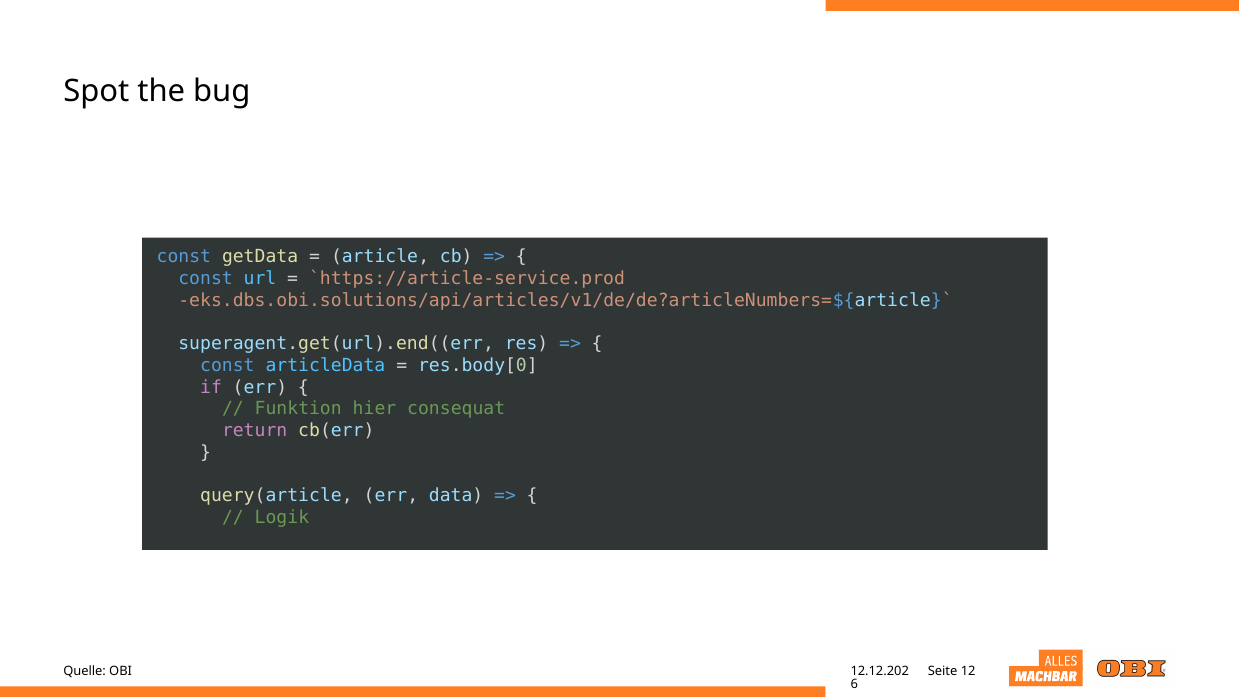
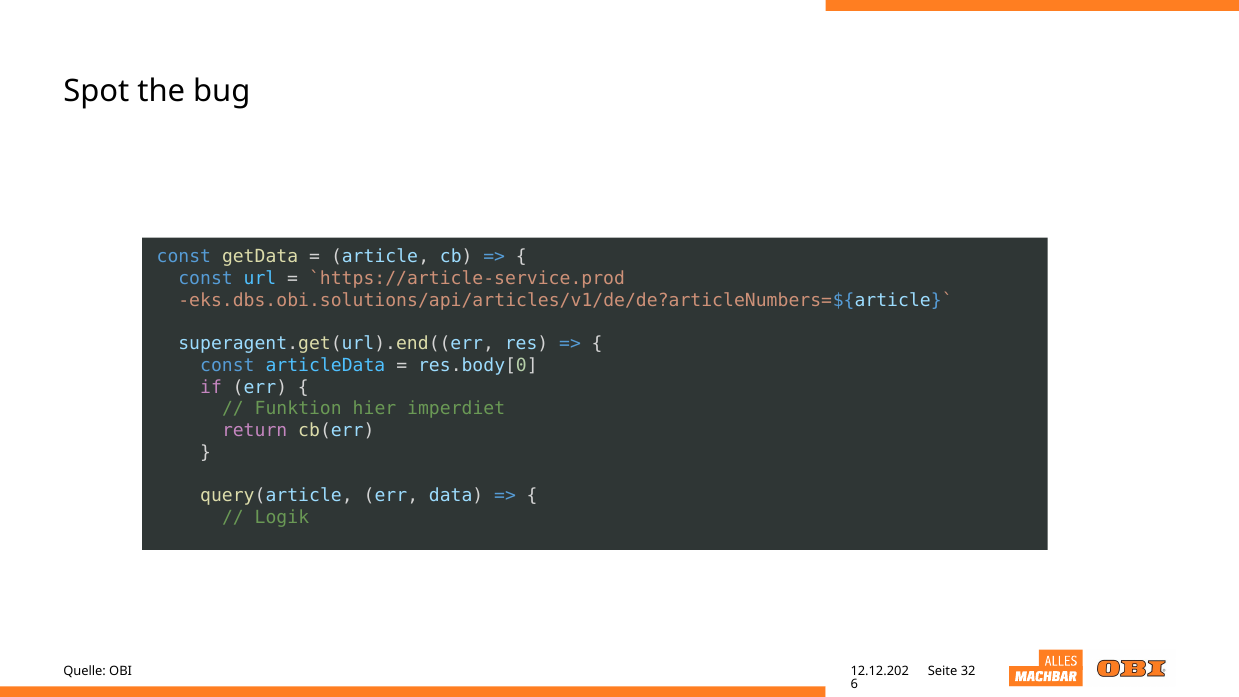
consequat: consequat -> imperdiet
12: 12 -> 32
